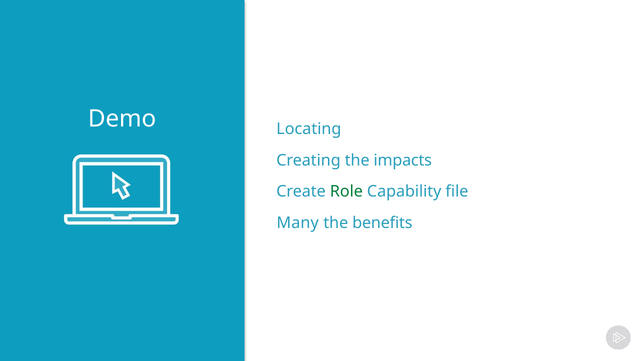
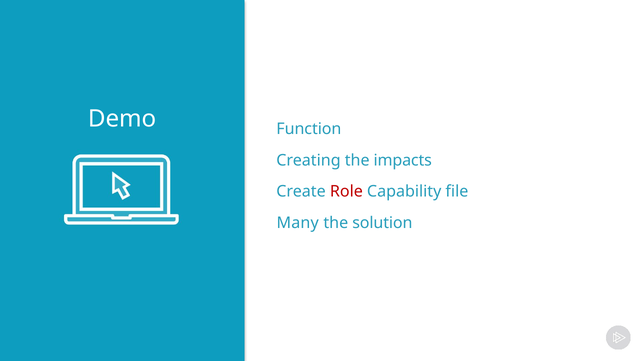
Locating: Locating -> Function
Role colour: green -> red
benefits: benefits -> solution
